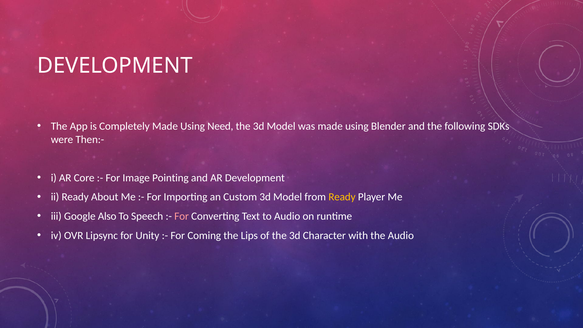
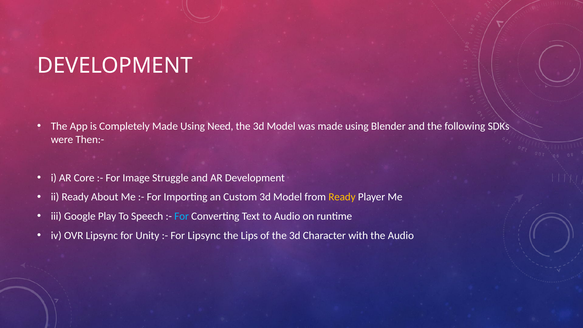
Pointing: Pointing -> Struggle
Also: Also -> Play
For at (182, 216) colour: pink -> light blue
For Coming: Coming -> Lipsync
